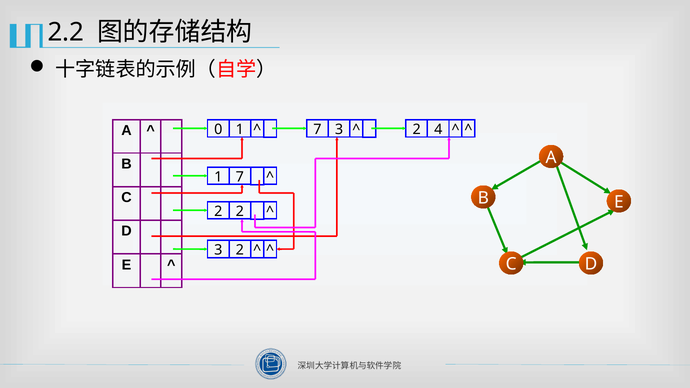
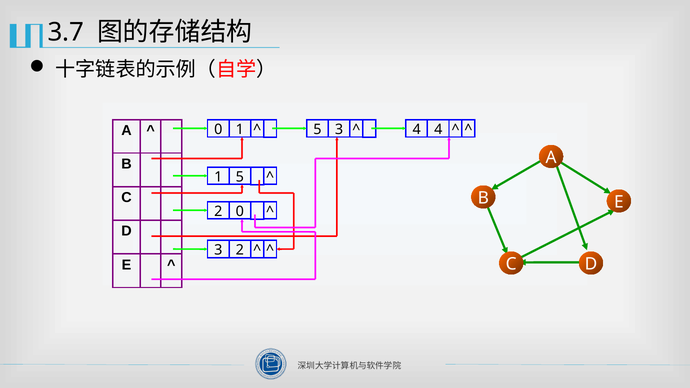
2.2: 2.2 -> 3.7
7 at (317, 129): 7 -> 5
3 2: 2 -> 4
7 at (240, 177): 7 -> 5
2 2: 2 -> 0
